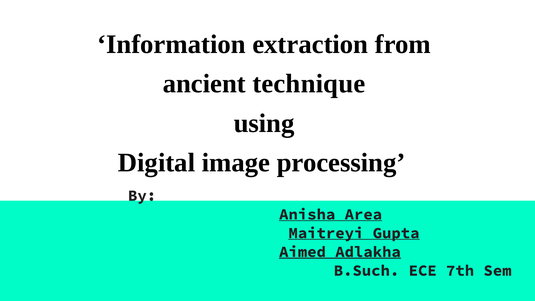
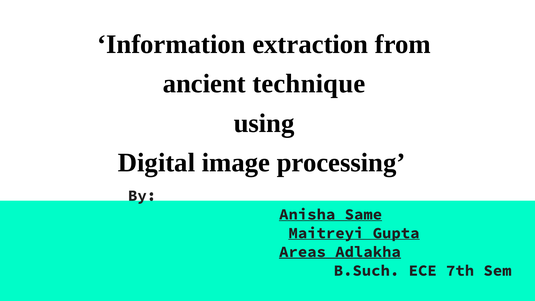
Area: Area -> Same
Aimed: Aimed -> Areas
